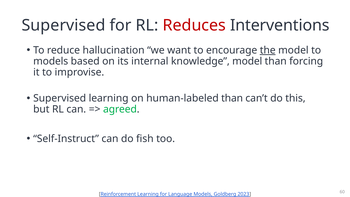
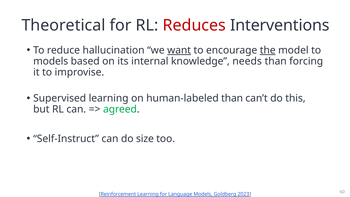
Supervised at (63, 25): Supervised -> Theoretical
want underline: none -> present
knowledge model: model -> needs
fish: fish -> size
